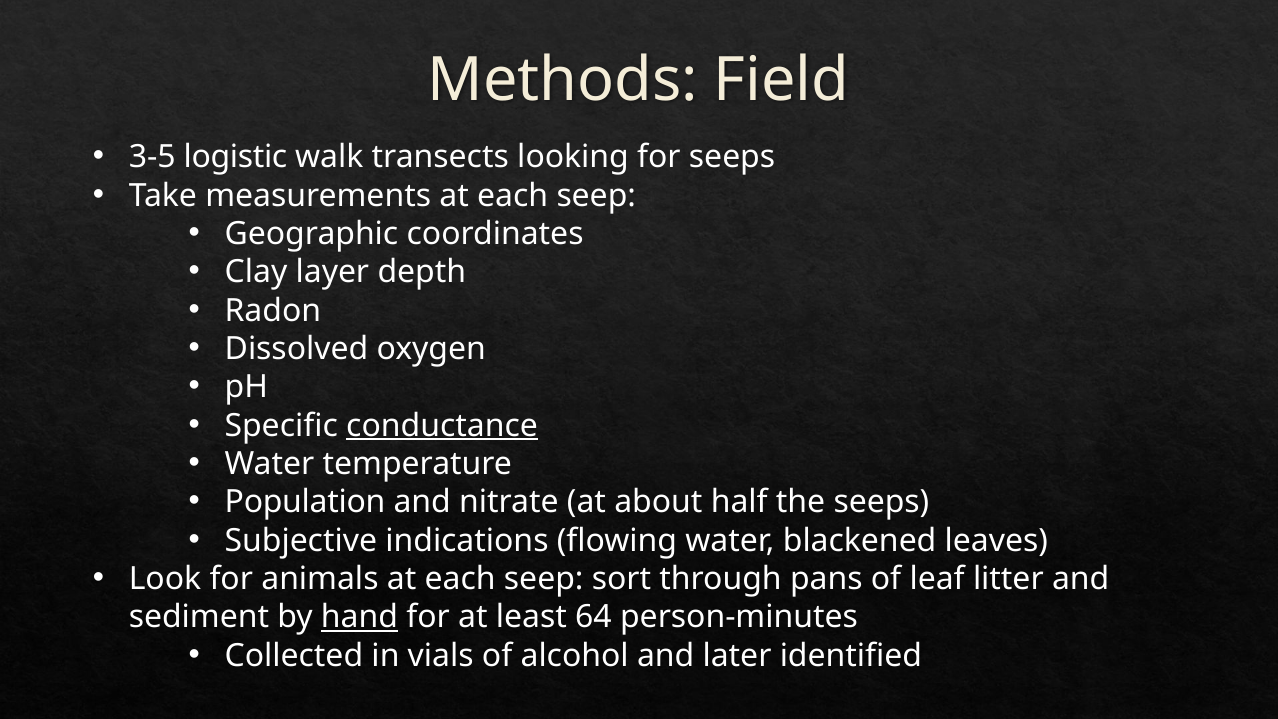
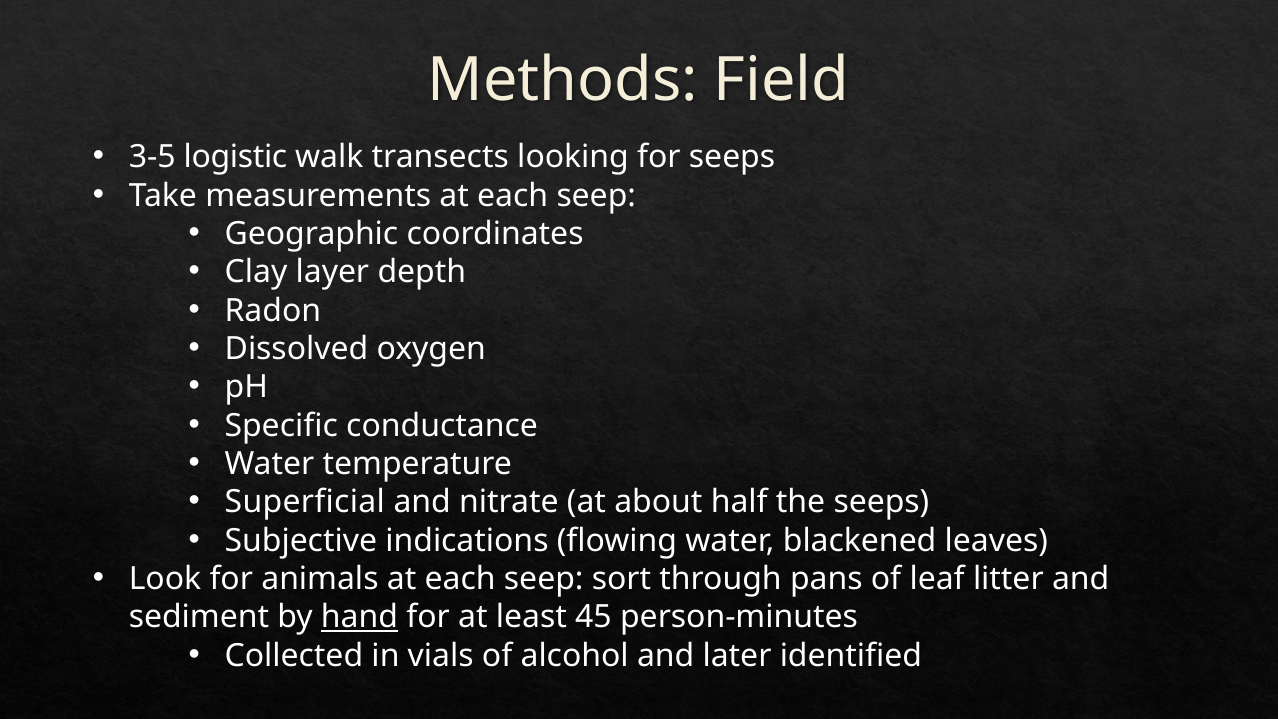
conductance underline: present -> none
Population: Population -> Superficial
64: 64 -> 45
